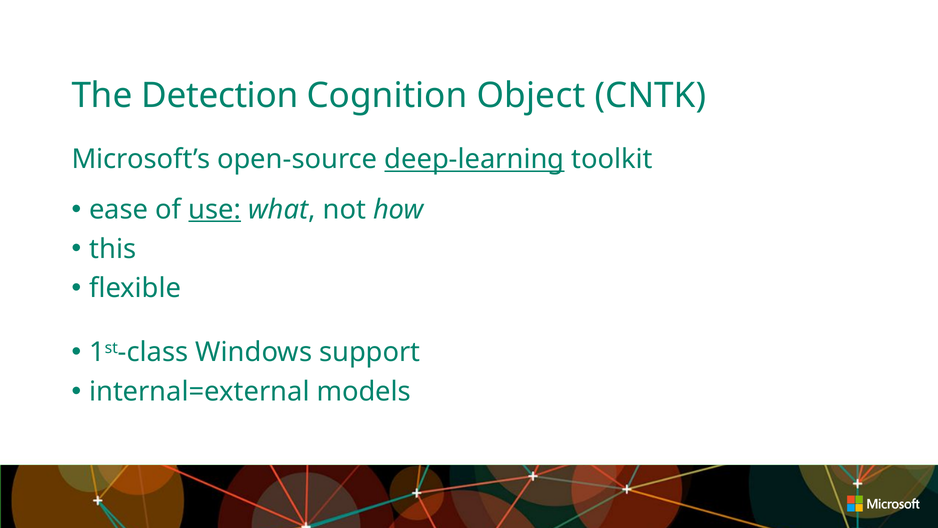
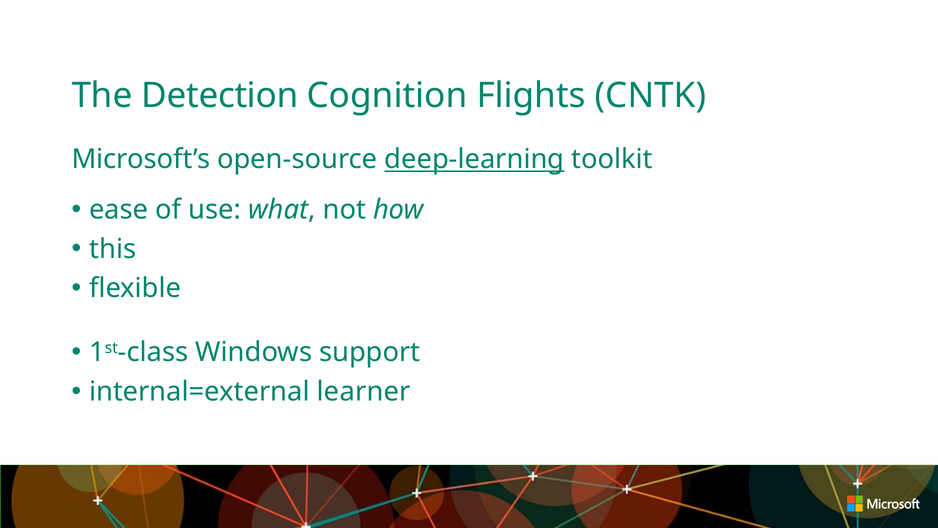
Object: Object -> Flights
use underline: present -> none
models: models -> learner
